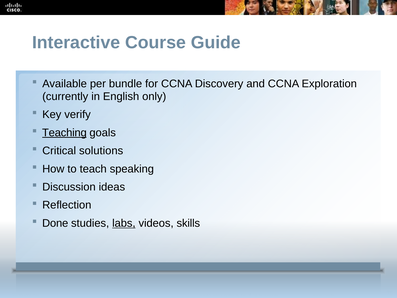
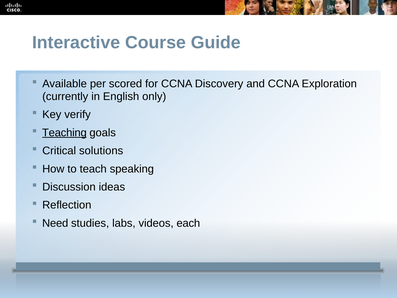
bundle: bundle -> scored
Done: Done -> Need
labs underline: present -> none
skills: skills -> each
